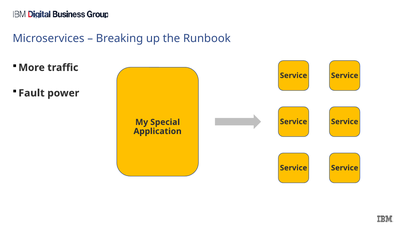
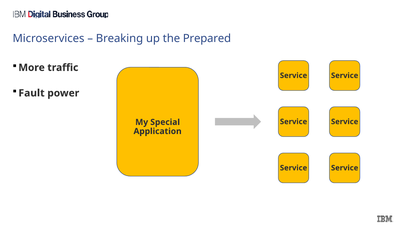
Runbook: Runbook -> Prepared
